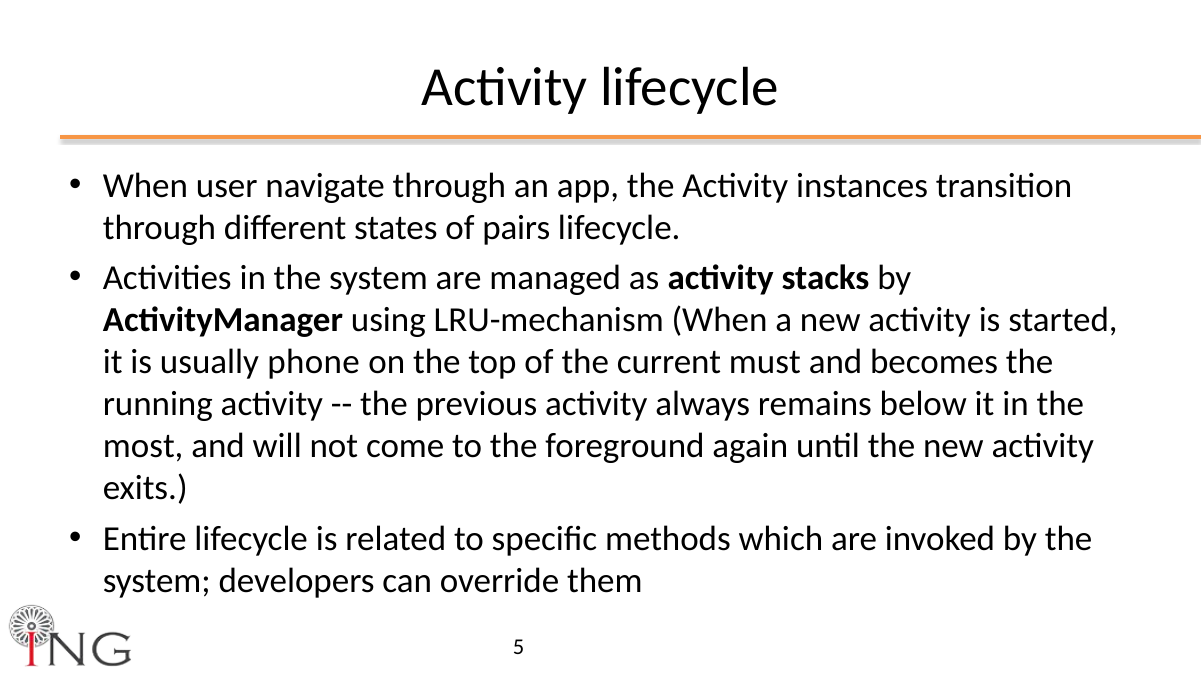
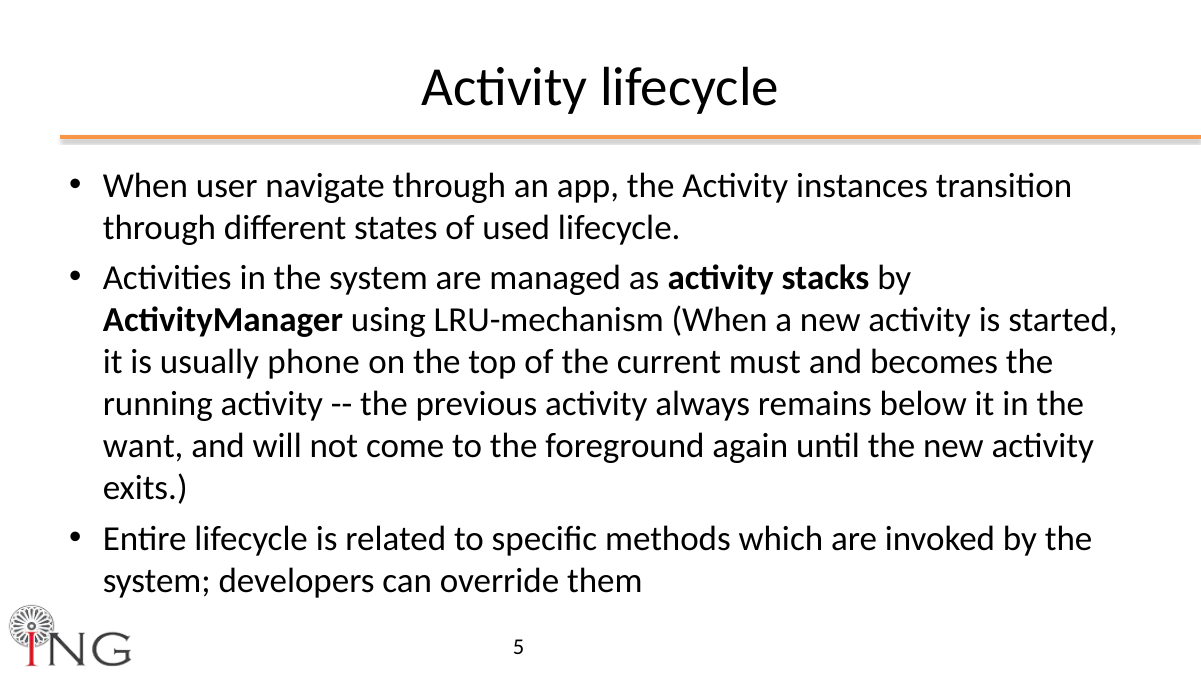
pairs: pairs -> used
most: most -> want
